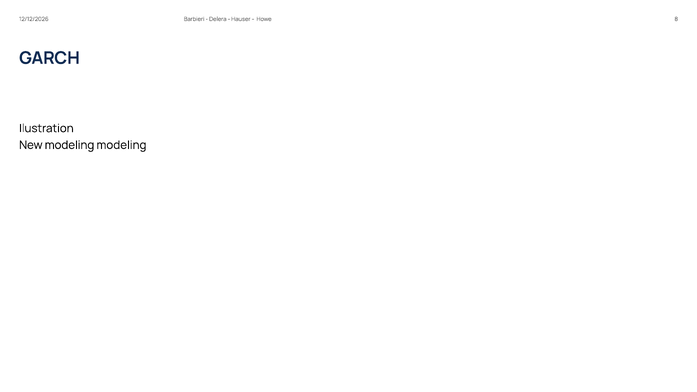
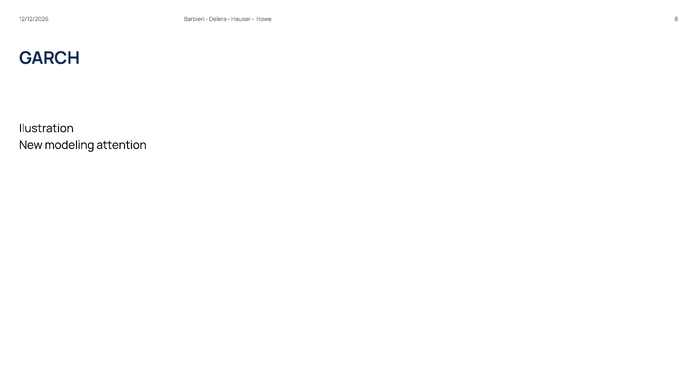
modeling modeling: modeling -> attention
